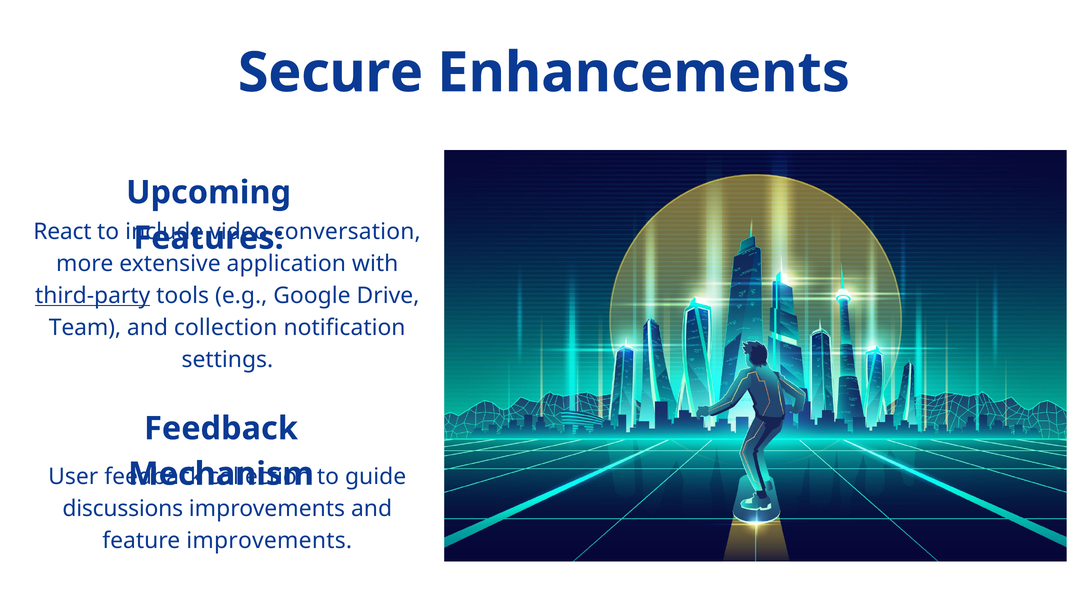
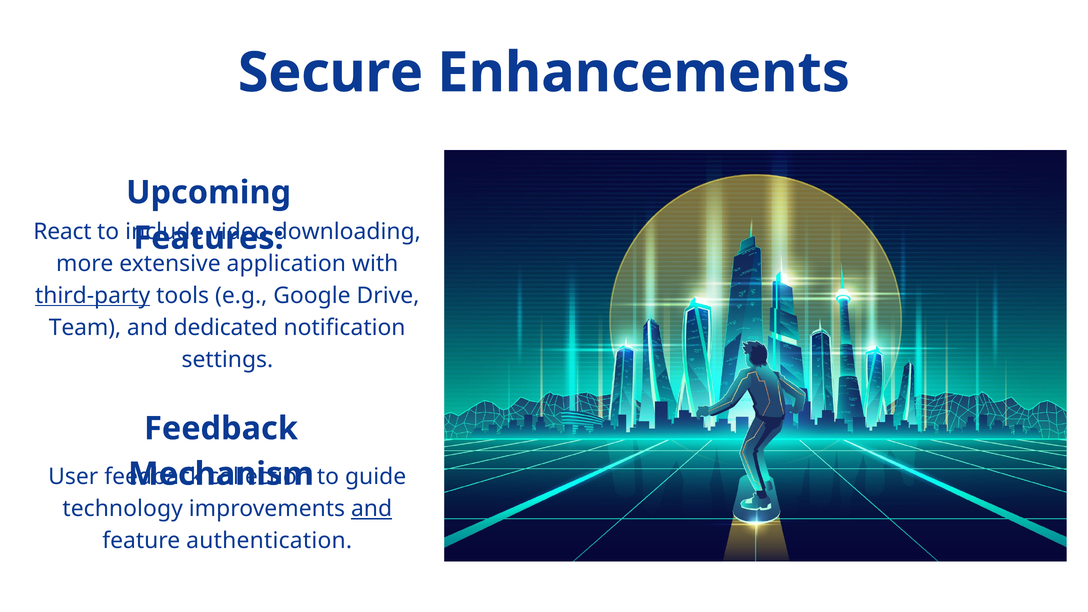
conversation: conversation -> downloading
and collection: collection -> dedicated
discussions: discussions -> technology
and at (372, 509) underline: none -> present
feature improvements: improvements -> authentication
